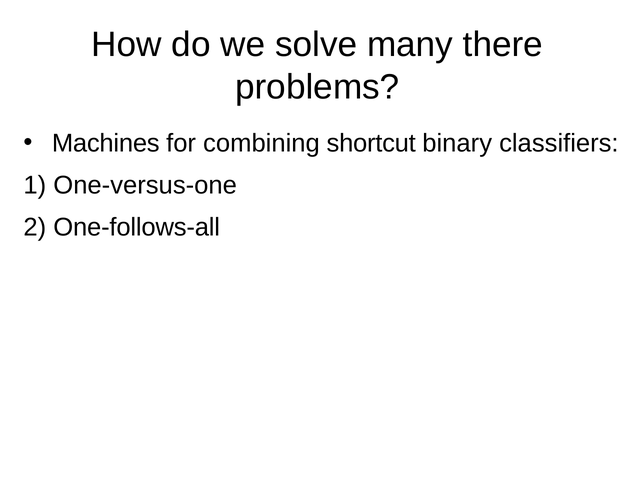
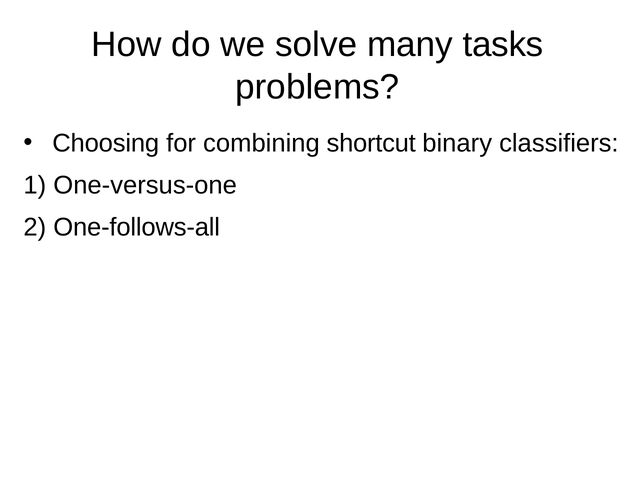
there: there -> tasks
Machines: Machines -> Choosing
